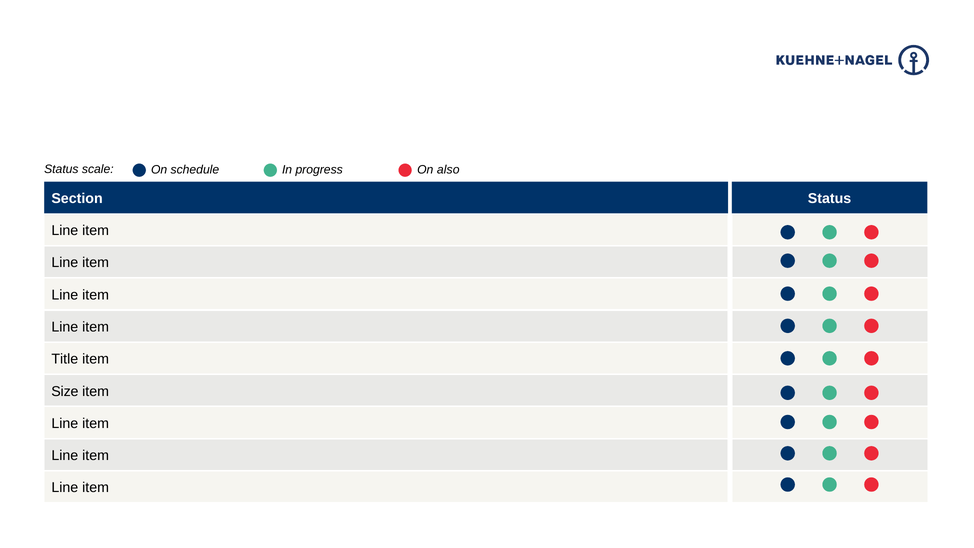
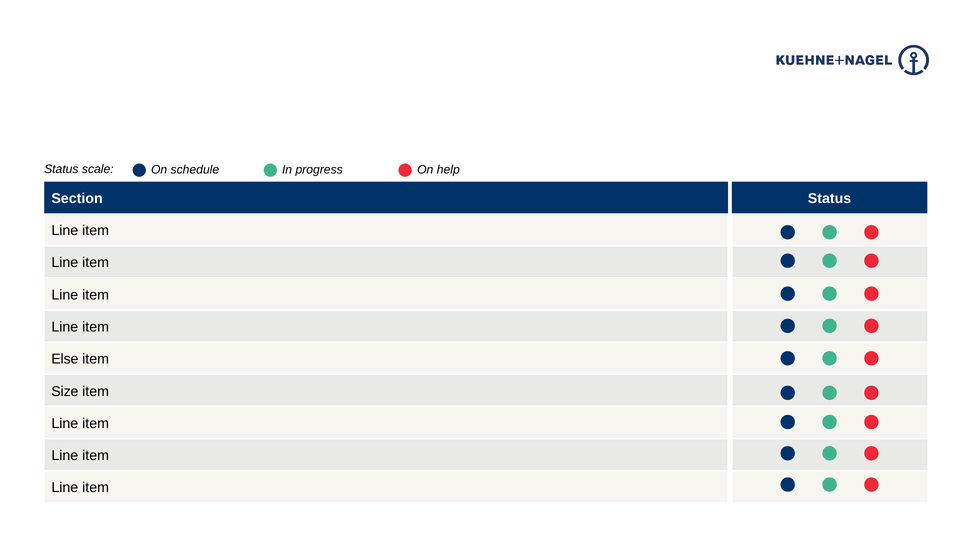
also: also -> help
Title: Title -> Else
